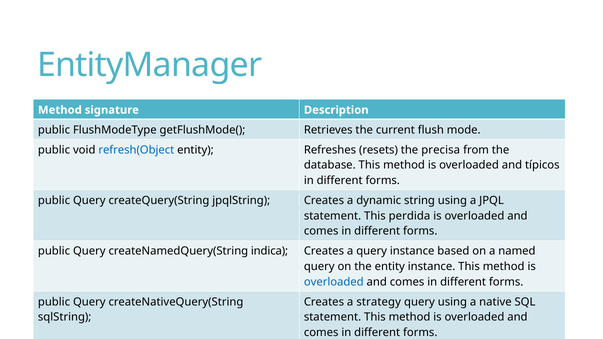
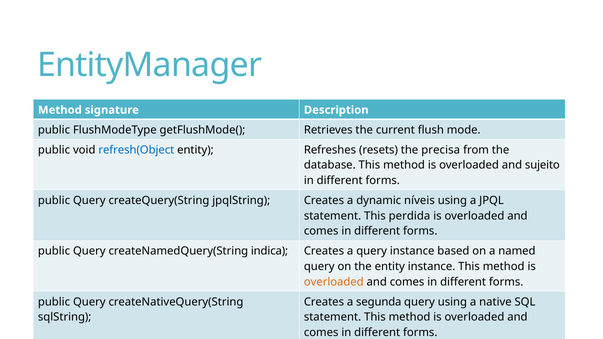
típicos: típicos -> sujeito
string: string -> níveis
overloaded at (334, 282) colour: blue -> orange
strategy: strategy -> segunda
